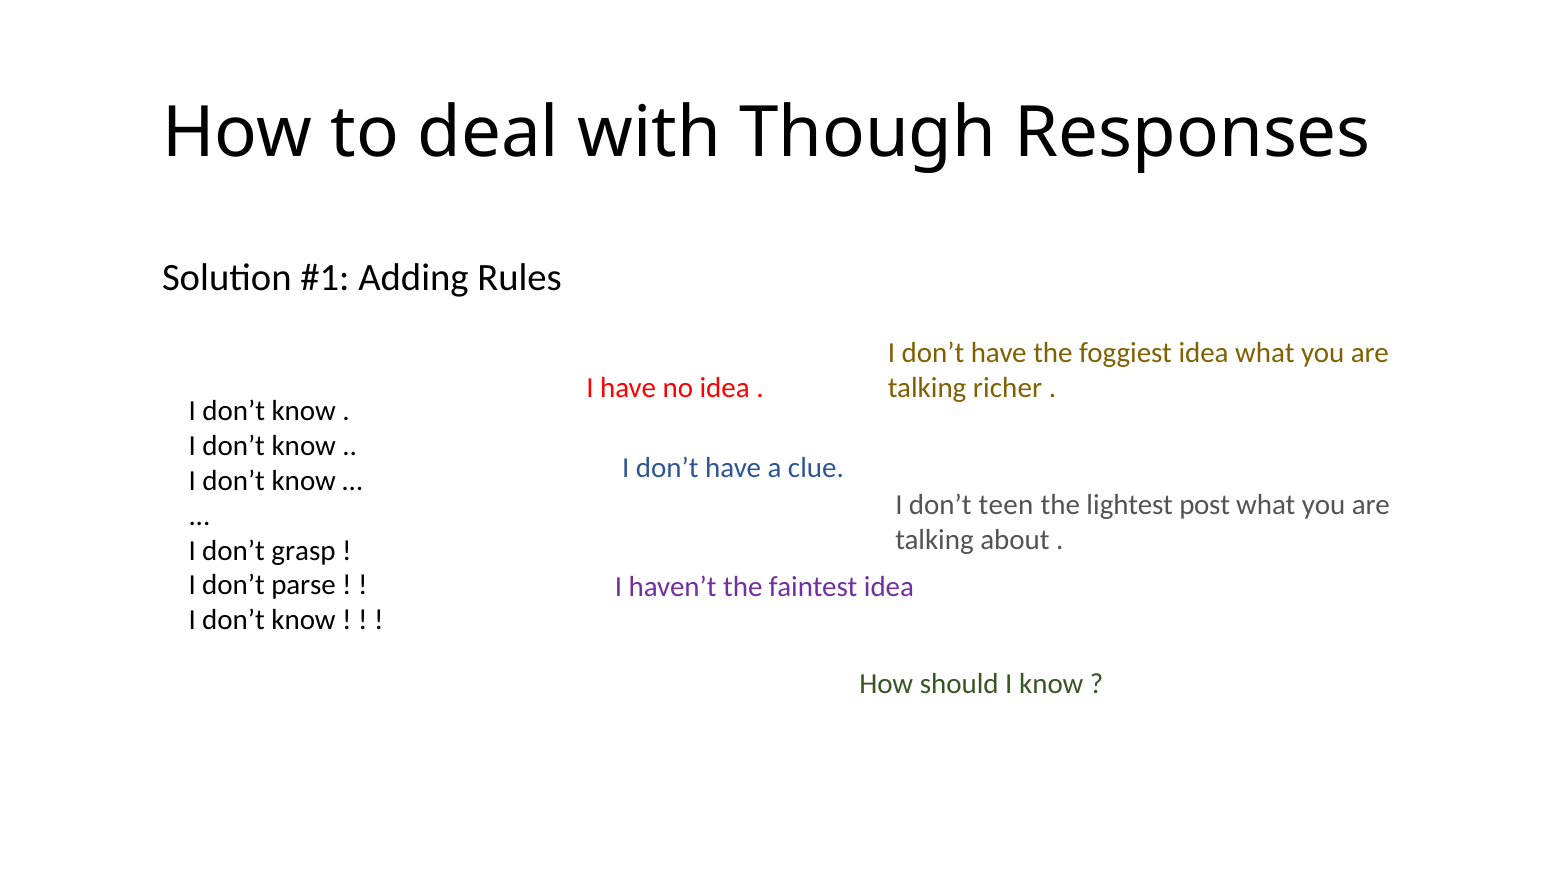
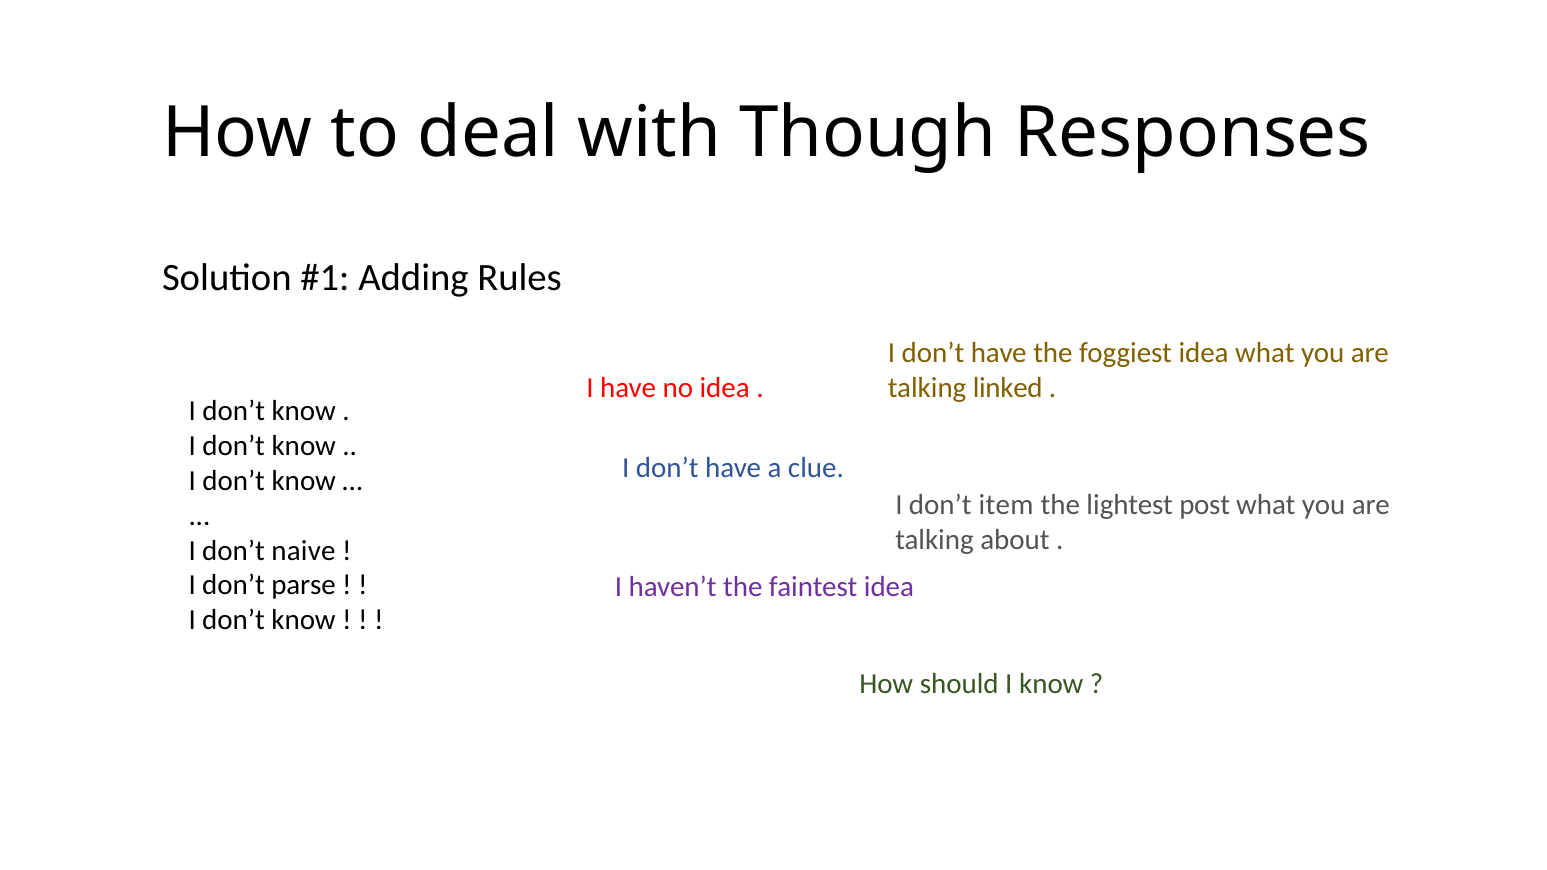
richer: richer -> linked
teen: teen -> item
grasp: grasp -> naive
